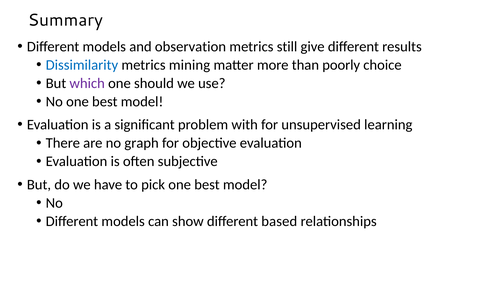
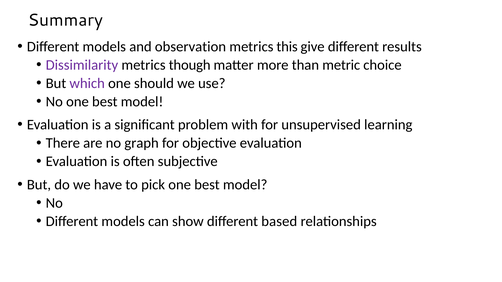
still: still -> this
Dissimilarity colour: blue -> purple
mining: mining -> though
poorly: poorly -> metric
